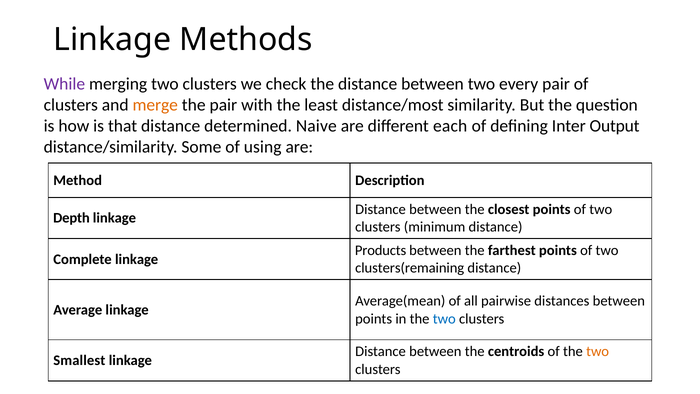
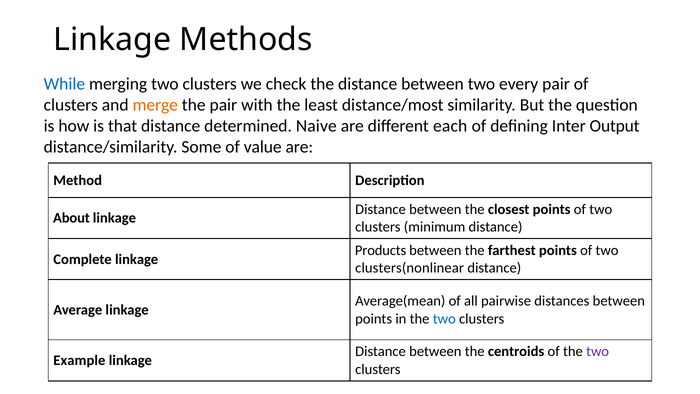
While colour: purple -> blue
using: using -> value
Depth: Depth -> About
clusters(remaining: clusters(remaining -> clusters(nonlinear
two at (598, 351) colour: orange -> purple
Smallest: Smallest -> Example
